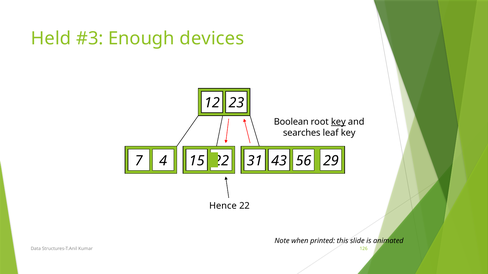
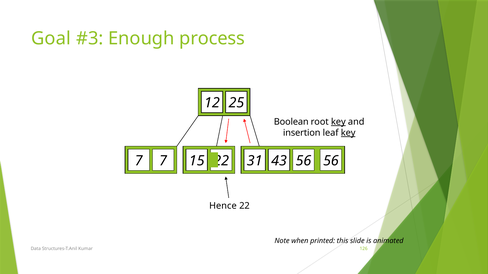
Held: Held -> Goal
devices: devices -> process
23: 23 -> 25
searches: searches -> insertion
key at (348, 133) underline: none -> present
7 4: 4 -> 7
29 at (331, 161): 29 -> 56
